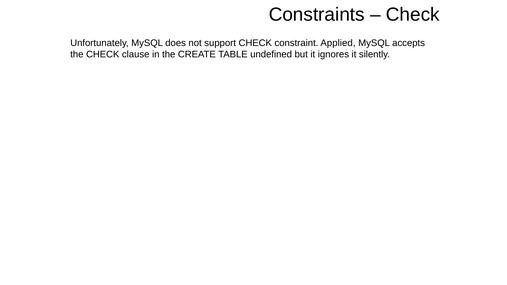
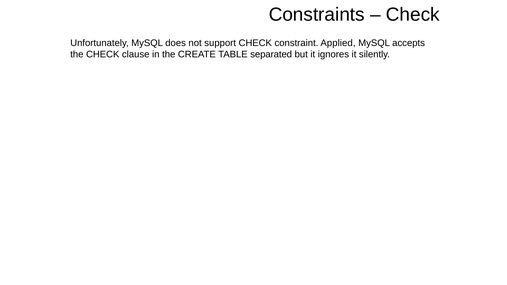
undefined: undefined -> separated
